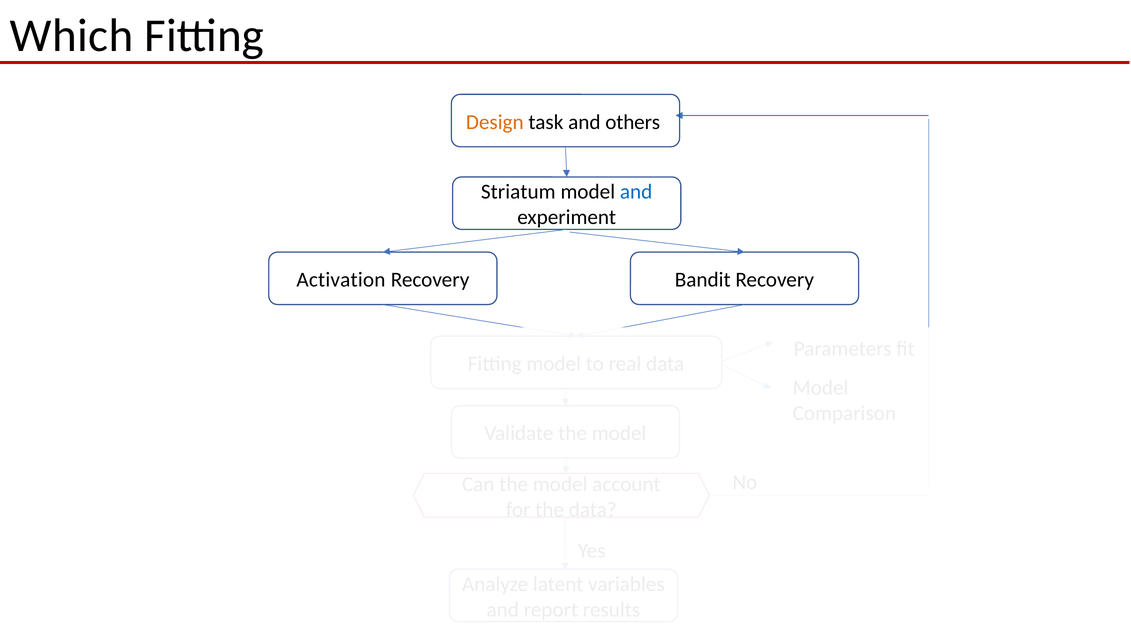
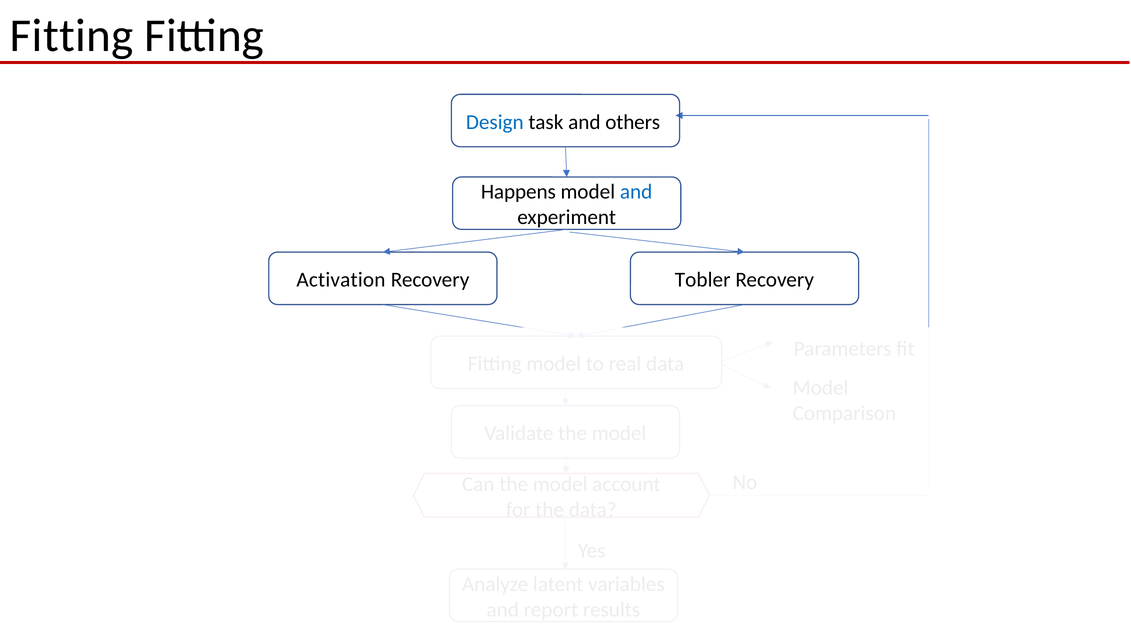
Which at (72, 36): Which -> Fitting
Design colour: orange -> blue
Striatum: Striatum -> Happens
Bandit: Bandit -> Tobler
